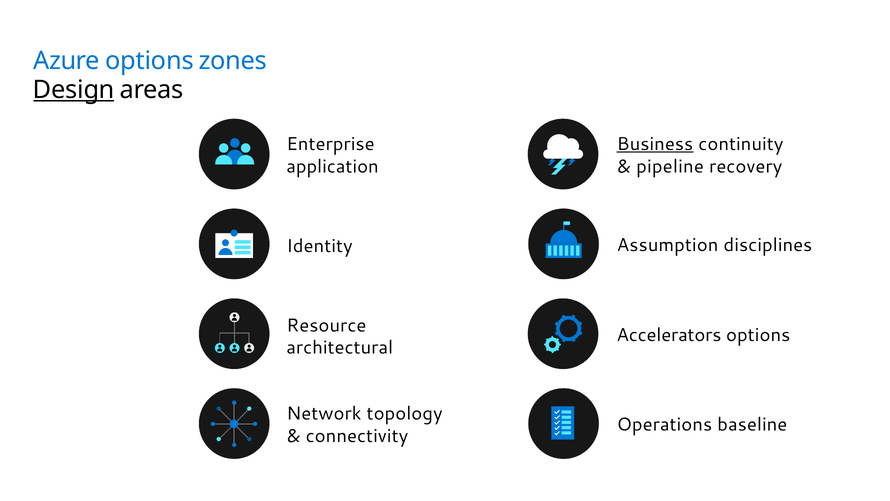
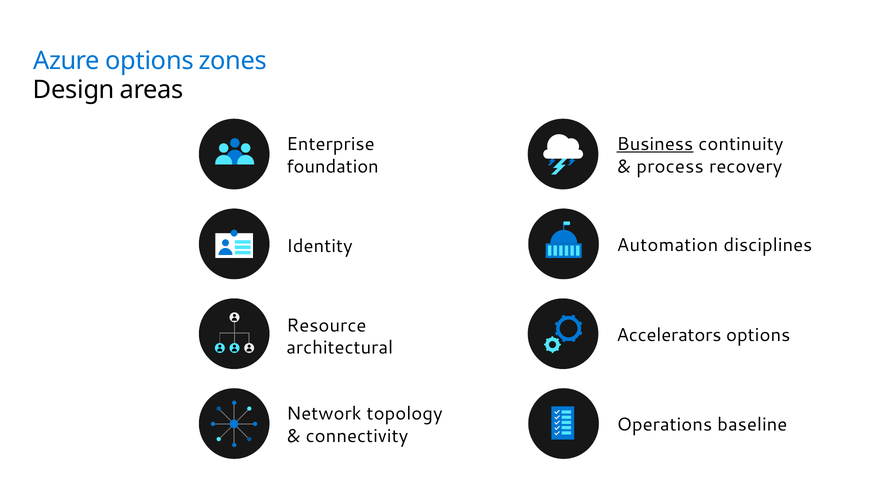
Design underline: present -> none
application: application -> foundation
pipeline: pipeline -> process
Assumption: Assumption -> Automation
